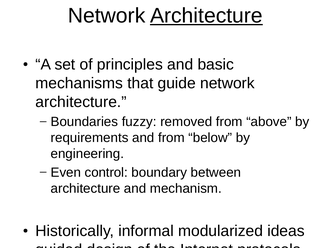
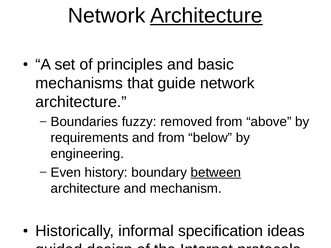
control: control -> history
between underline: none -> present
modularized: modularized -> specification
